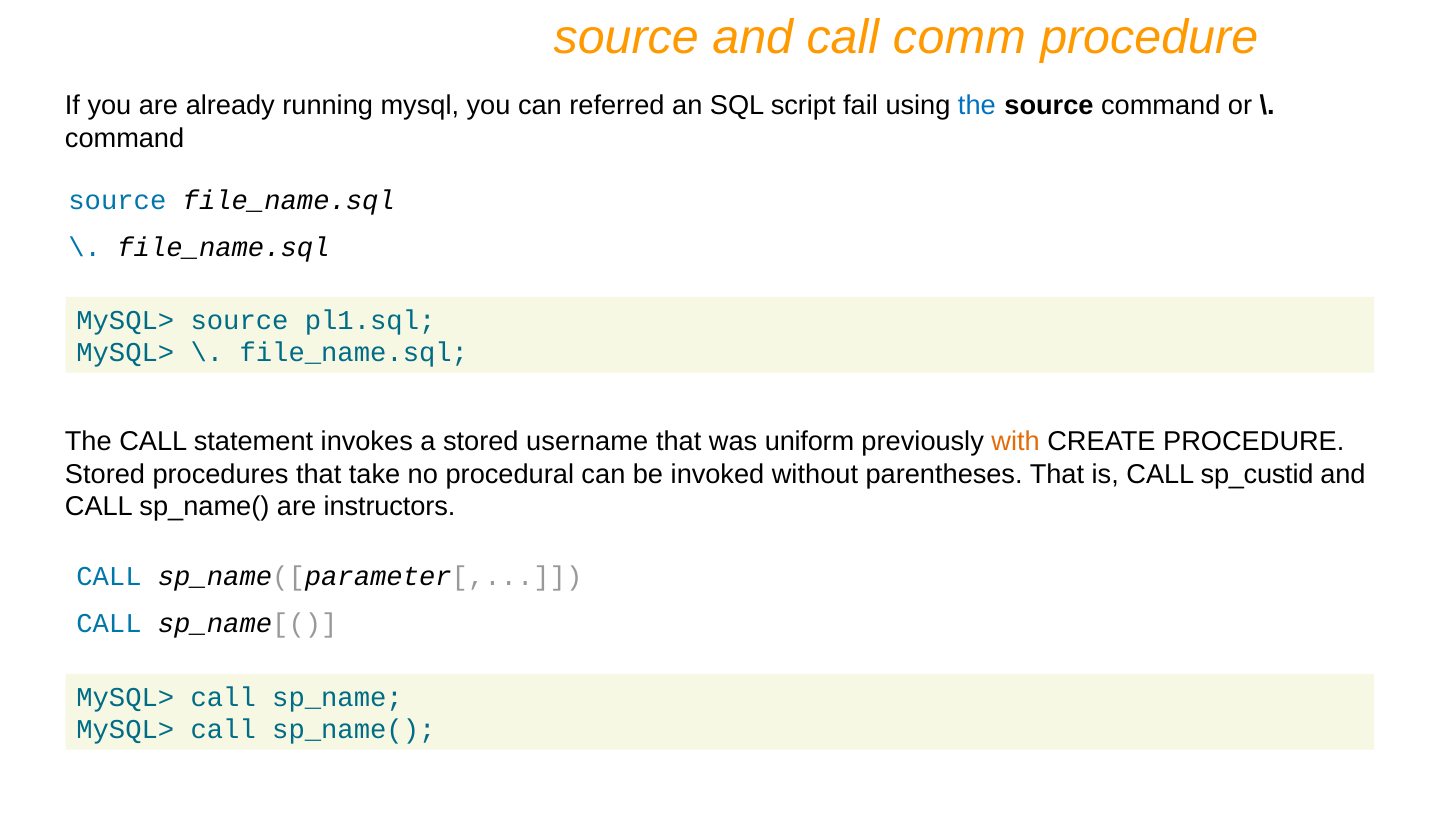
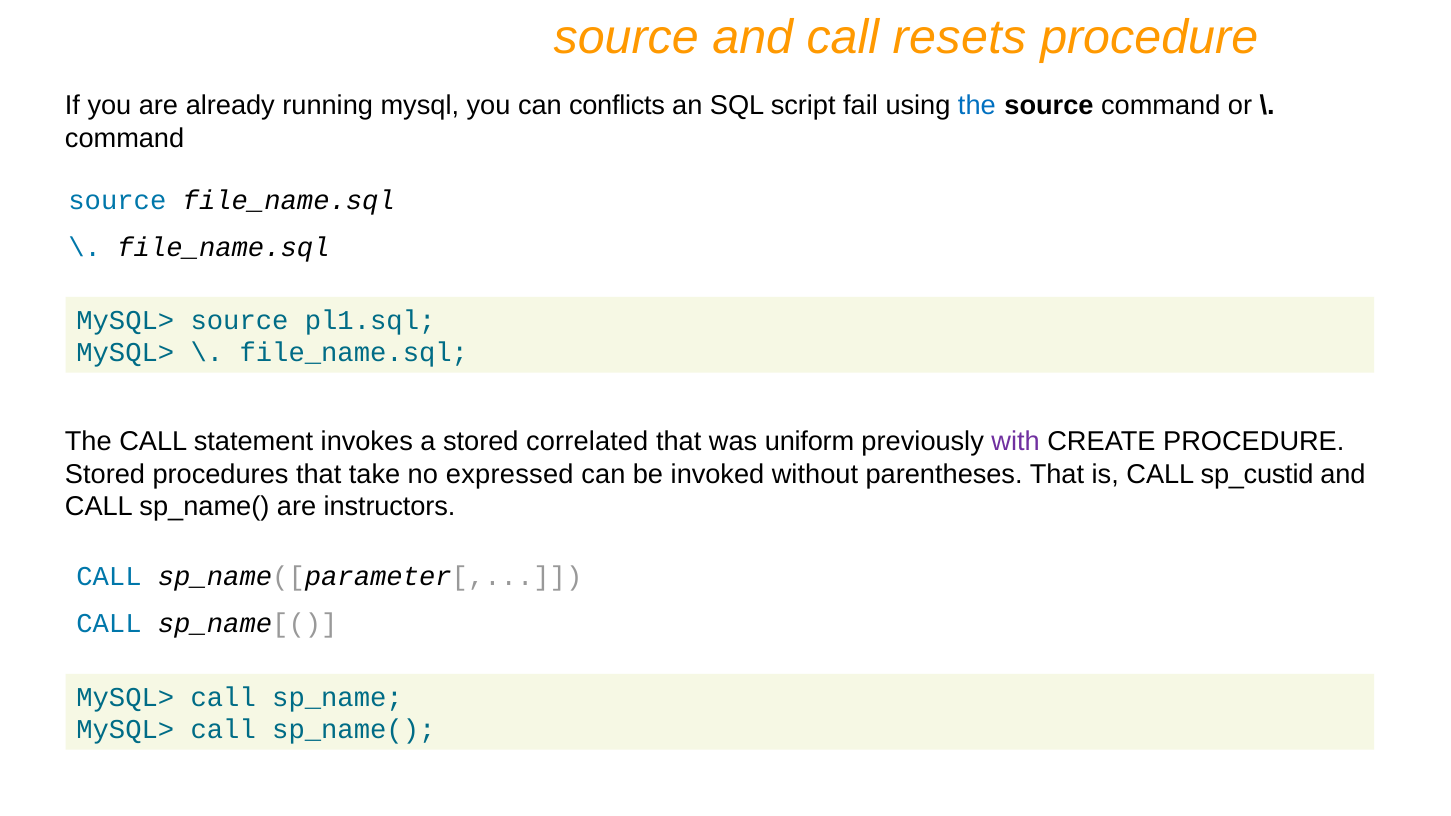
comm: comm -> resets
referred: referred -> conflicts
username: username -> correlated
with colour: orange -> purple
procedural: procedural -> expressed
